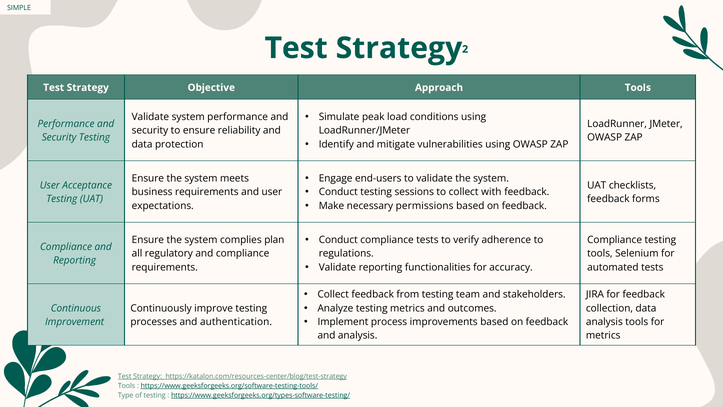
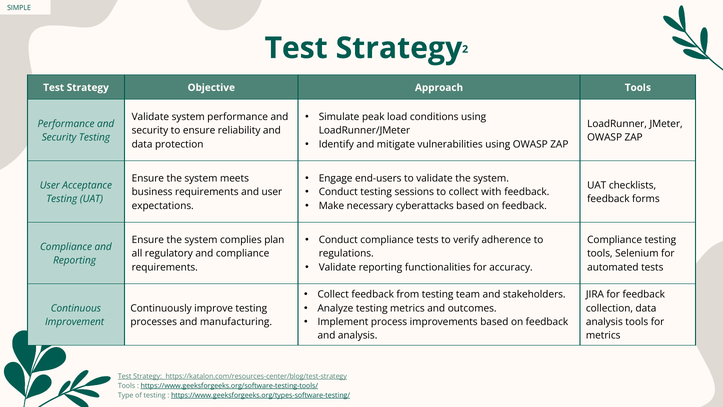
permissions: permissions -> cyberattacks
authentication: authentication -> manufacturing
